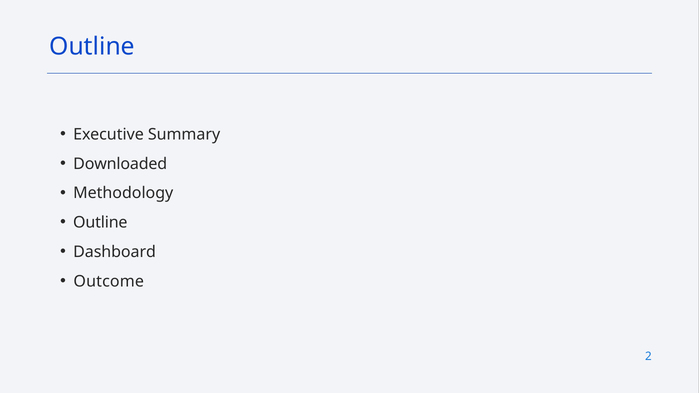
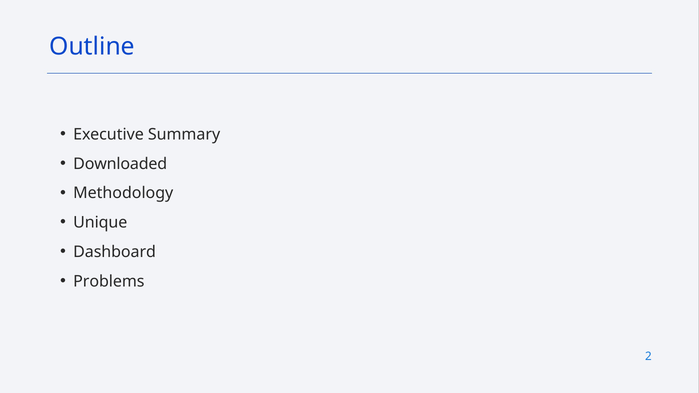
Outline at (100, 223): Outline -> Unique
Outcome: Outcome -> Problems
